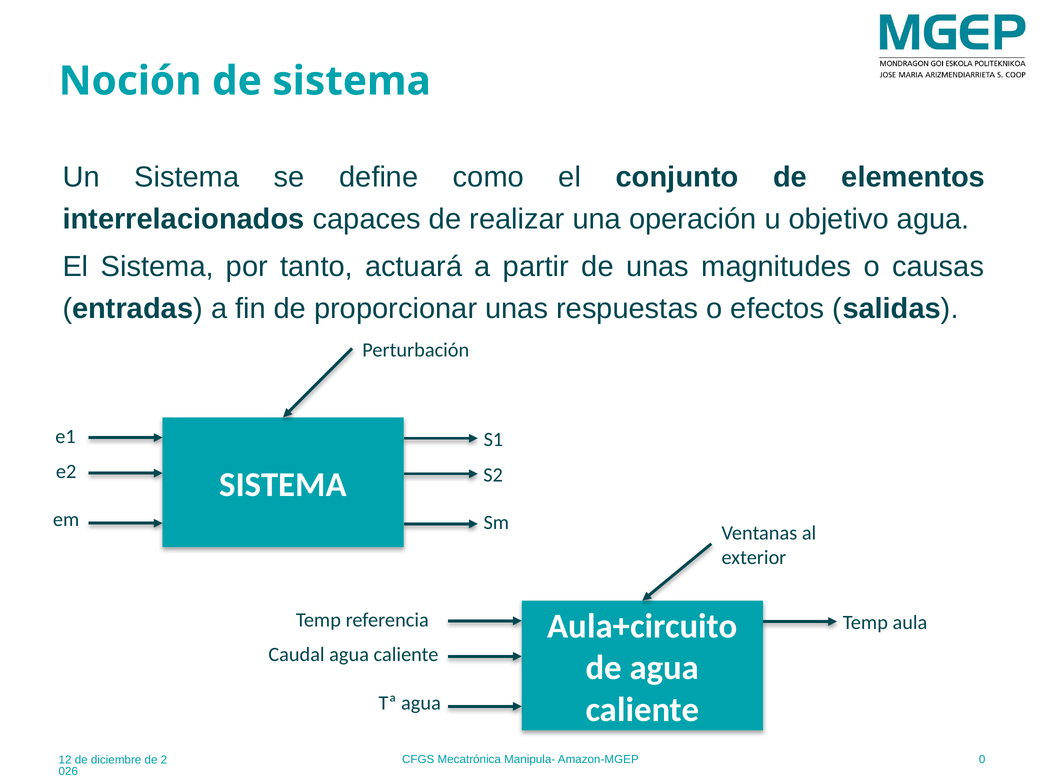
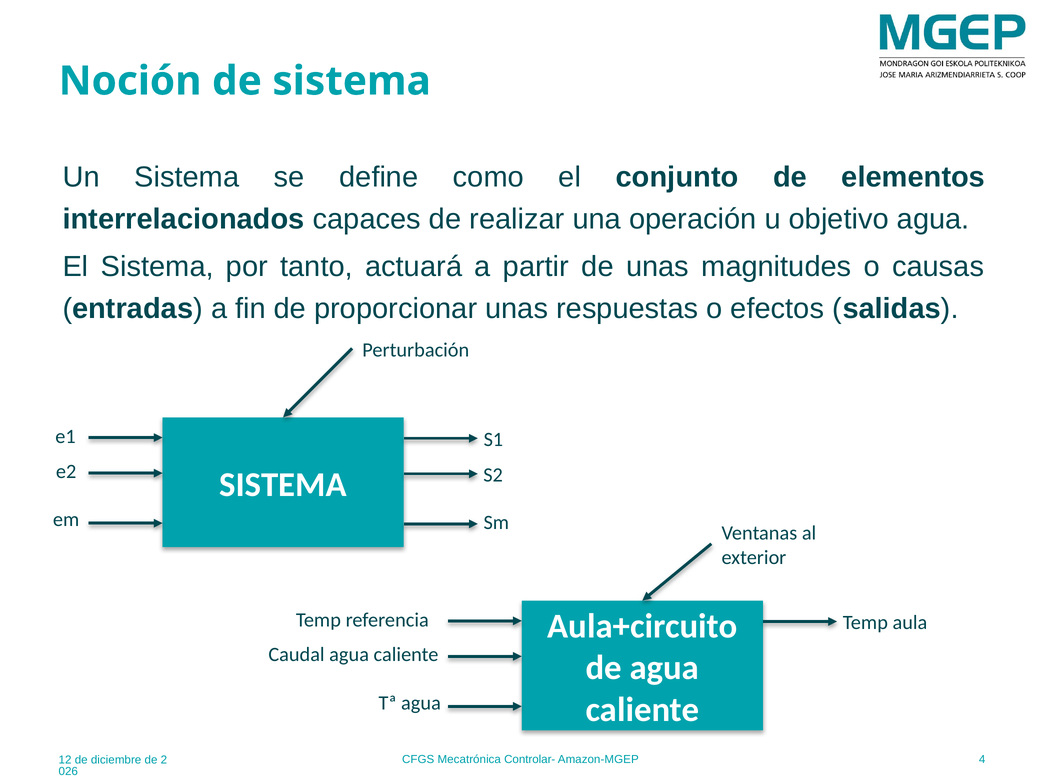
Manipula-: Manipula- -> Controlar-
0: 0 -> 4
